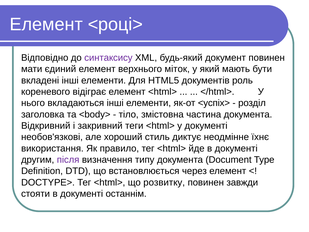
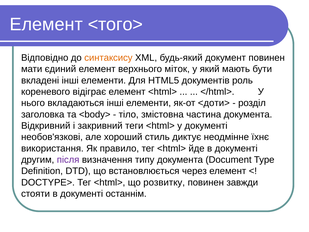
<році>: <році> -> <того>
синтаксису colour: purple -> orange
<успіх>: <успіх> -> <доти>
